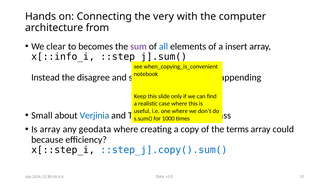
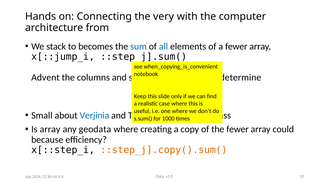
clear: clear -> stack
sum colour: purple -> blue
a insert: insert -> fewer
x[::info_i: x[::info_i -> x[::jump_i
Instead: Instead -> Advent
disagree: disagree -> columns
appending: appending -> determine
the terms: terms -> fewer
::step_j].copy().sum( colour: blue -> orange
